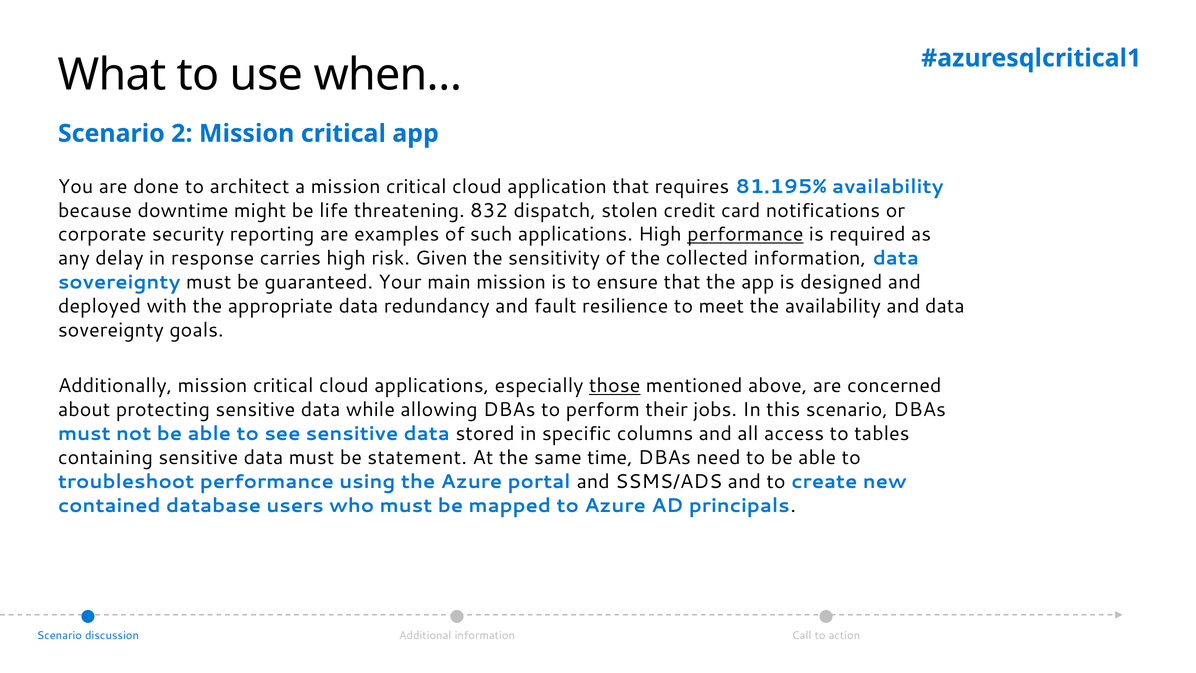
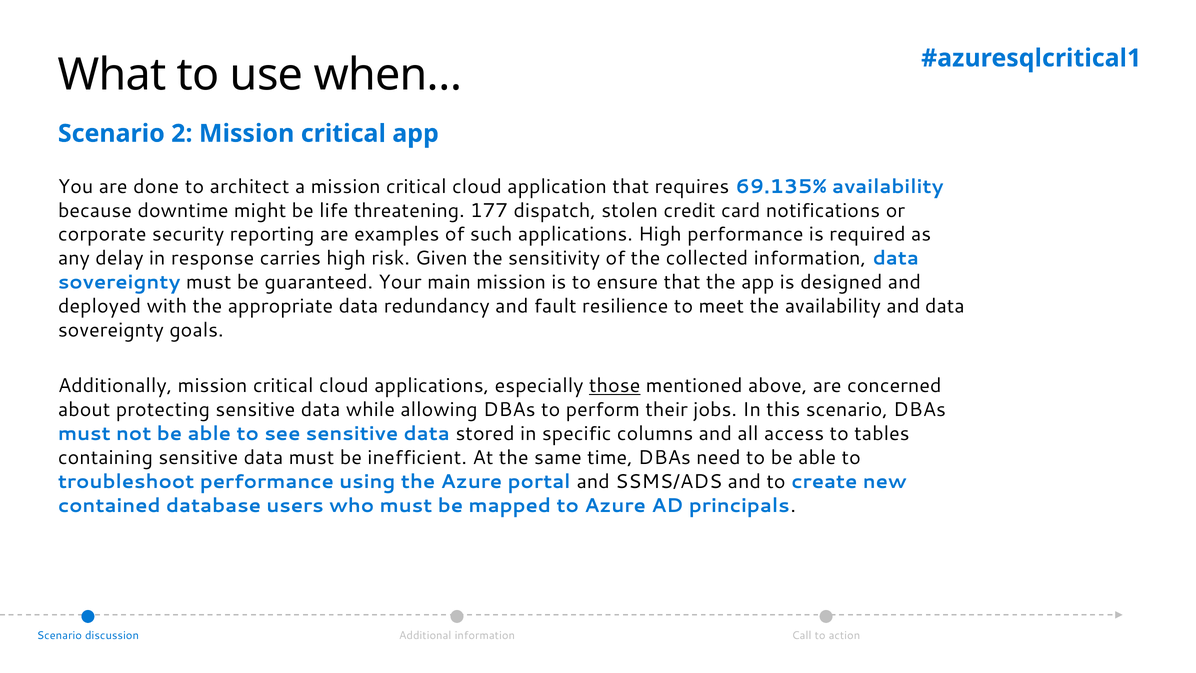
81.195%: 81.195% -> 69.135%
832: 832 -> 177
performance at (745, 234) underline: present -> none
statement: statement -> inefficient
